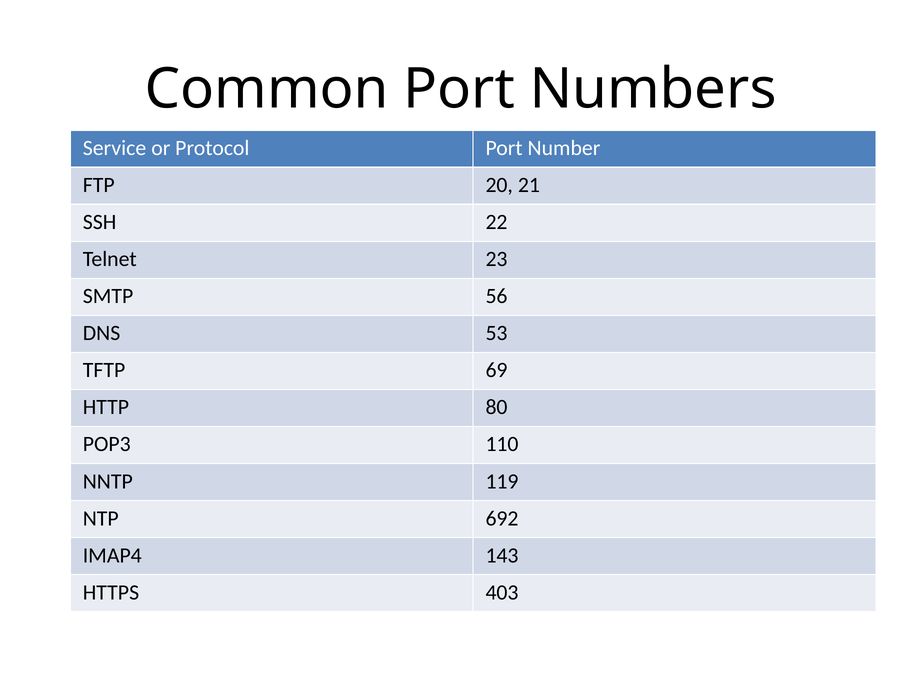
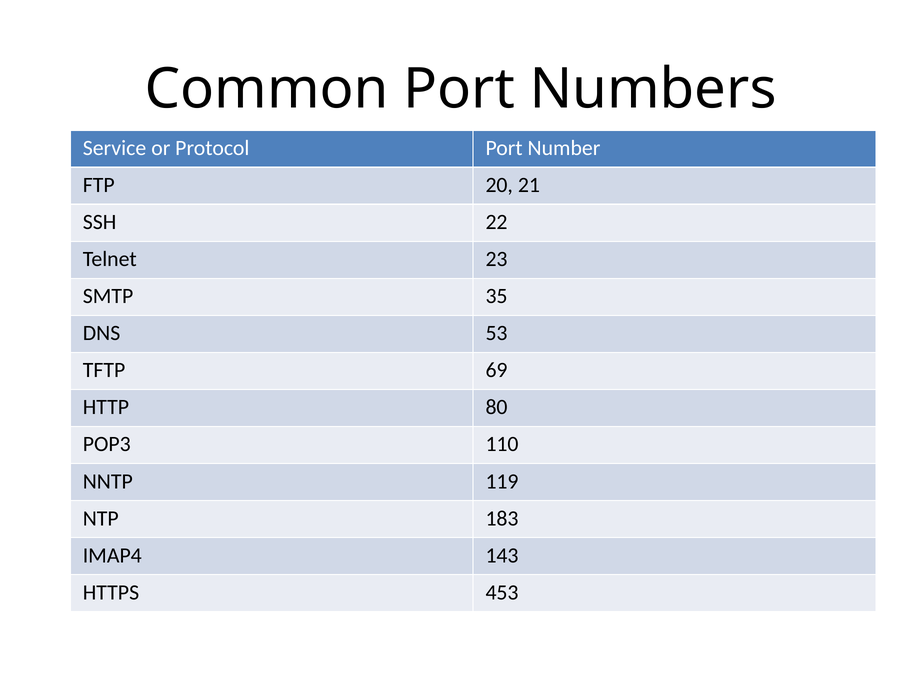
56: 56 -> 35
692: 692 -> 183
403: 403 -> 453
